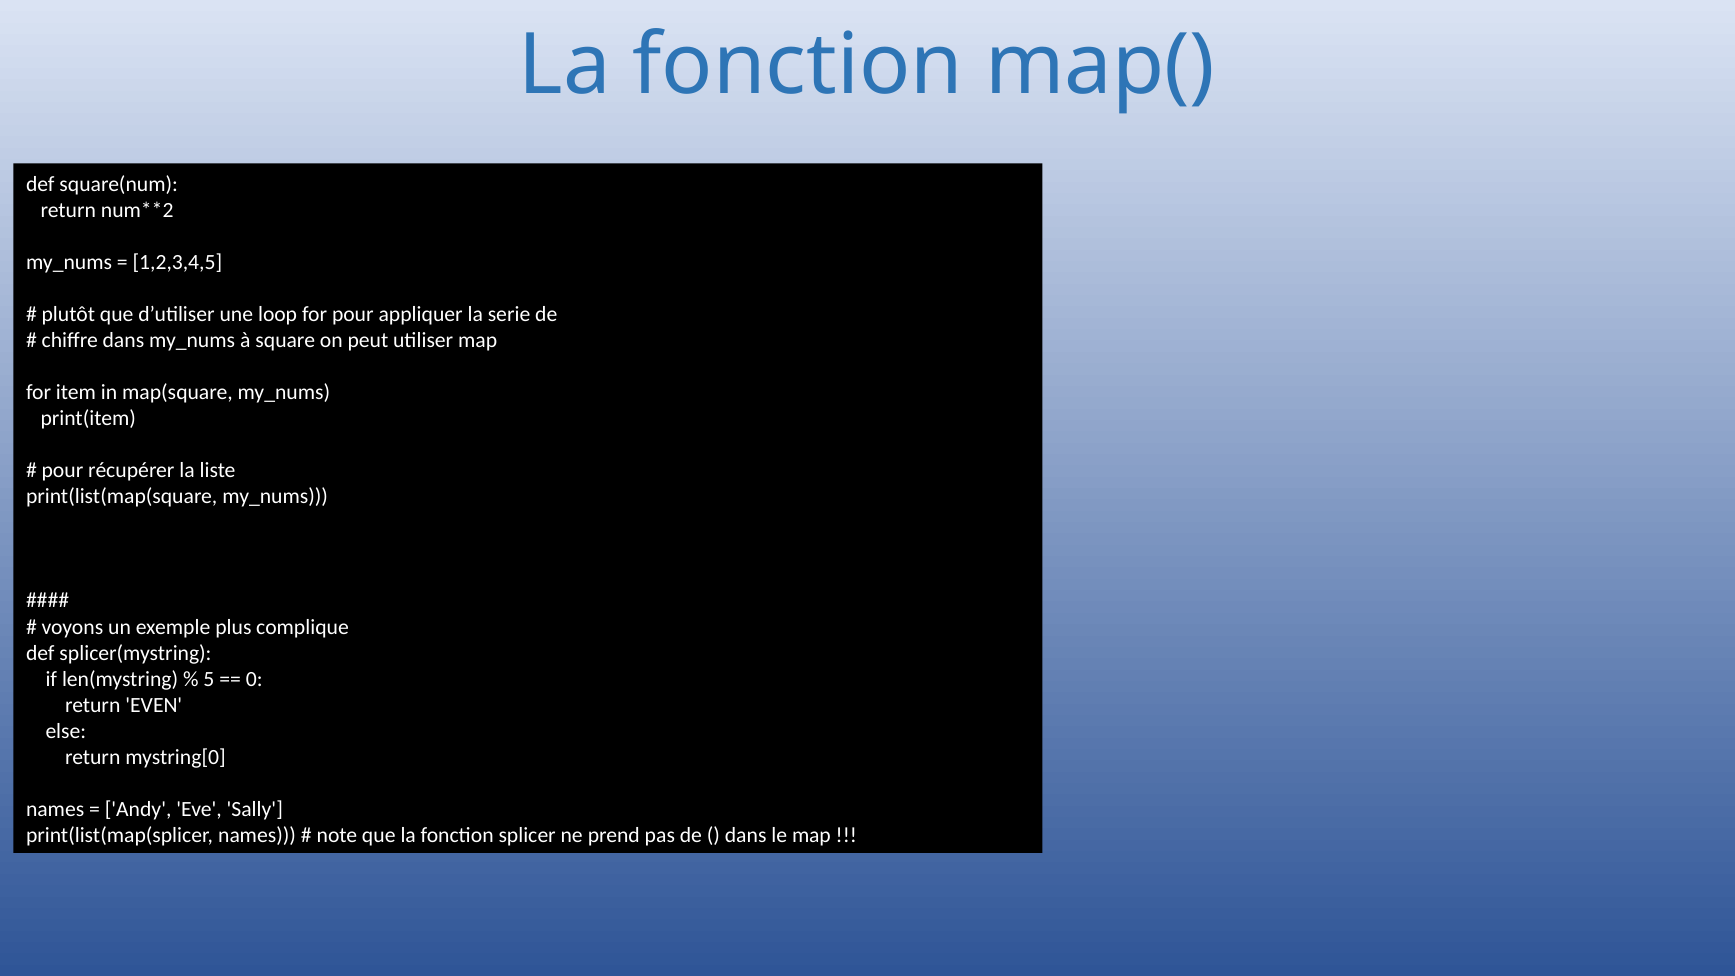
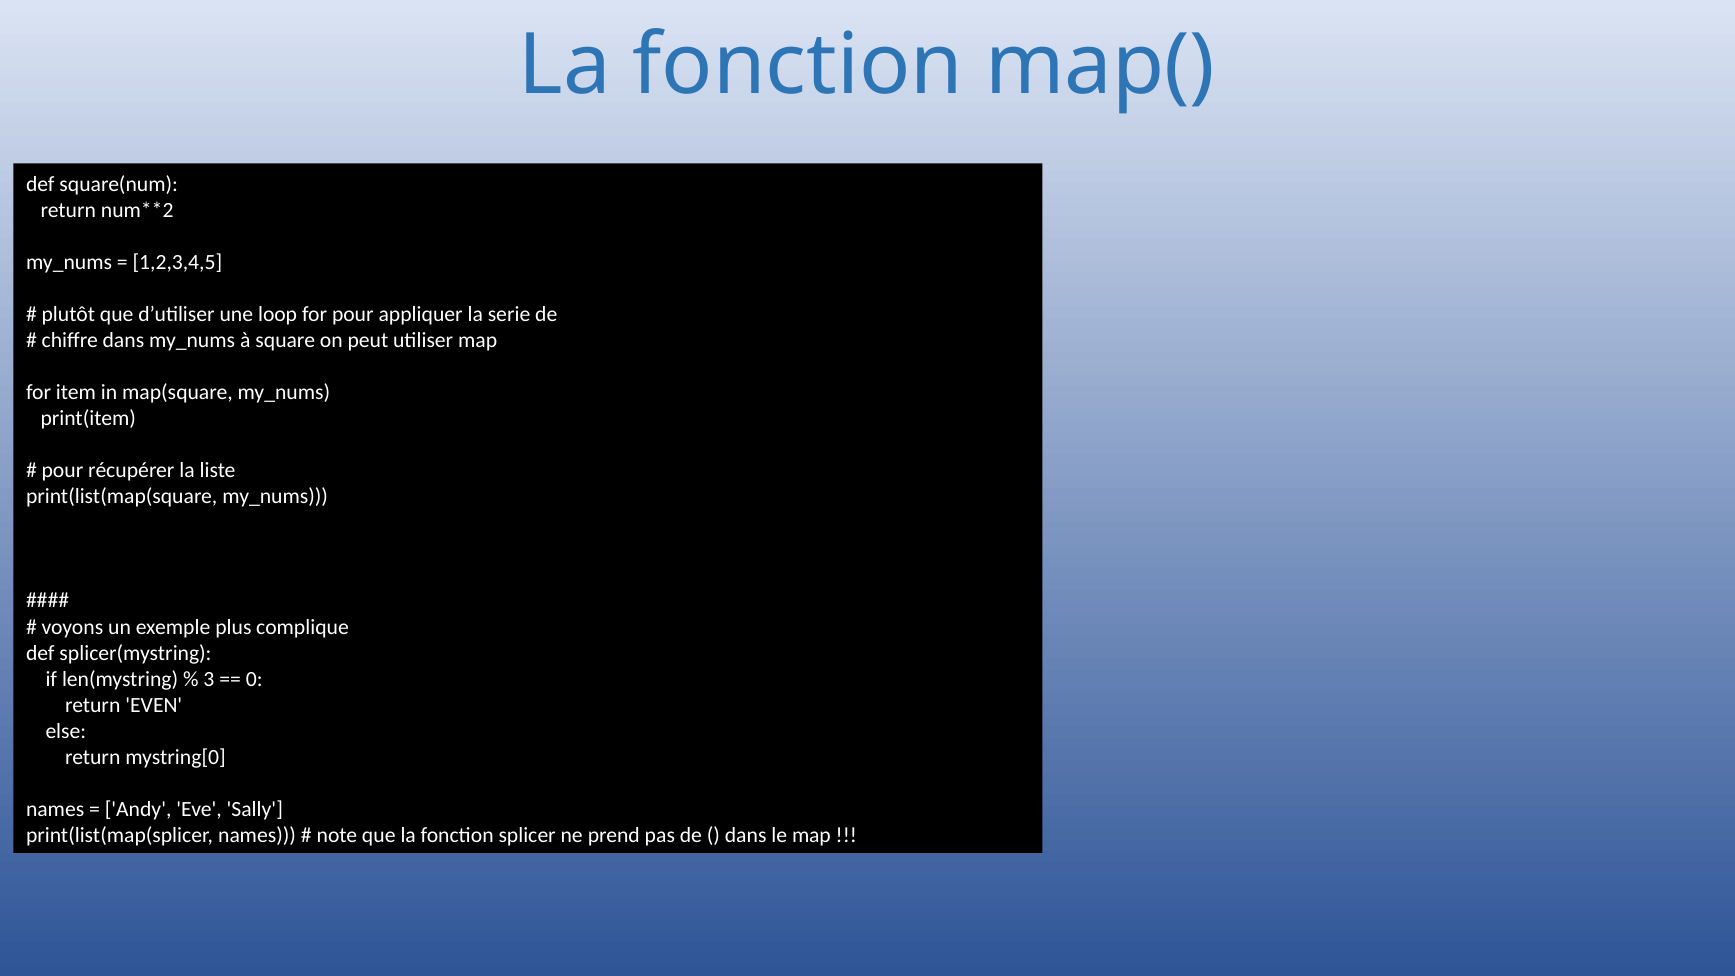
5: 5 -> 3
